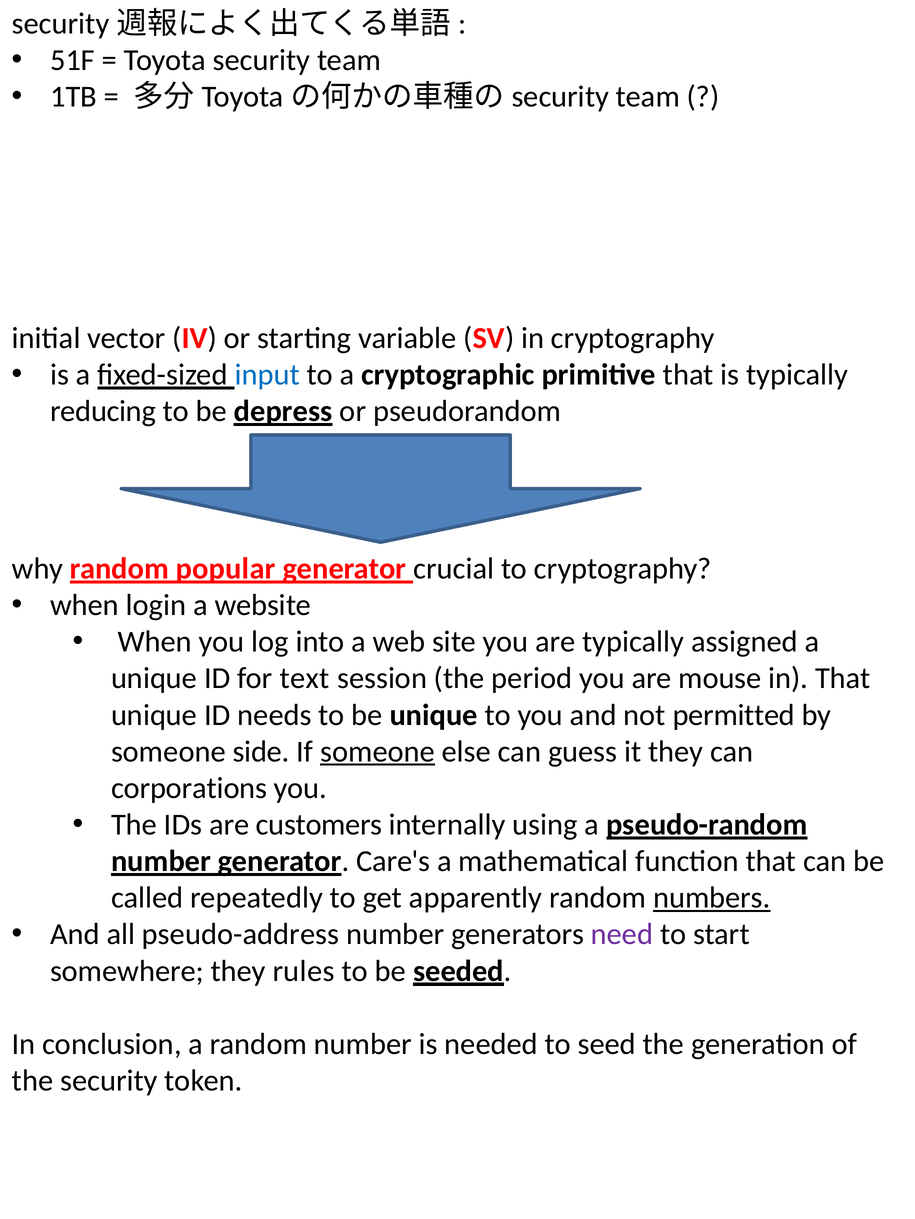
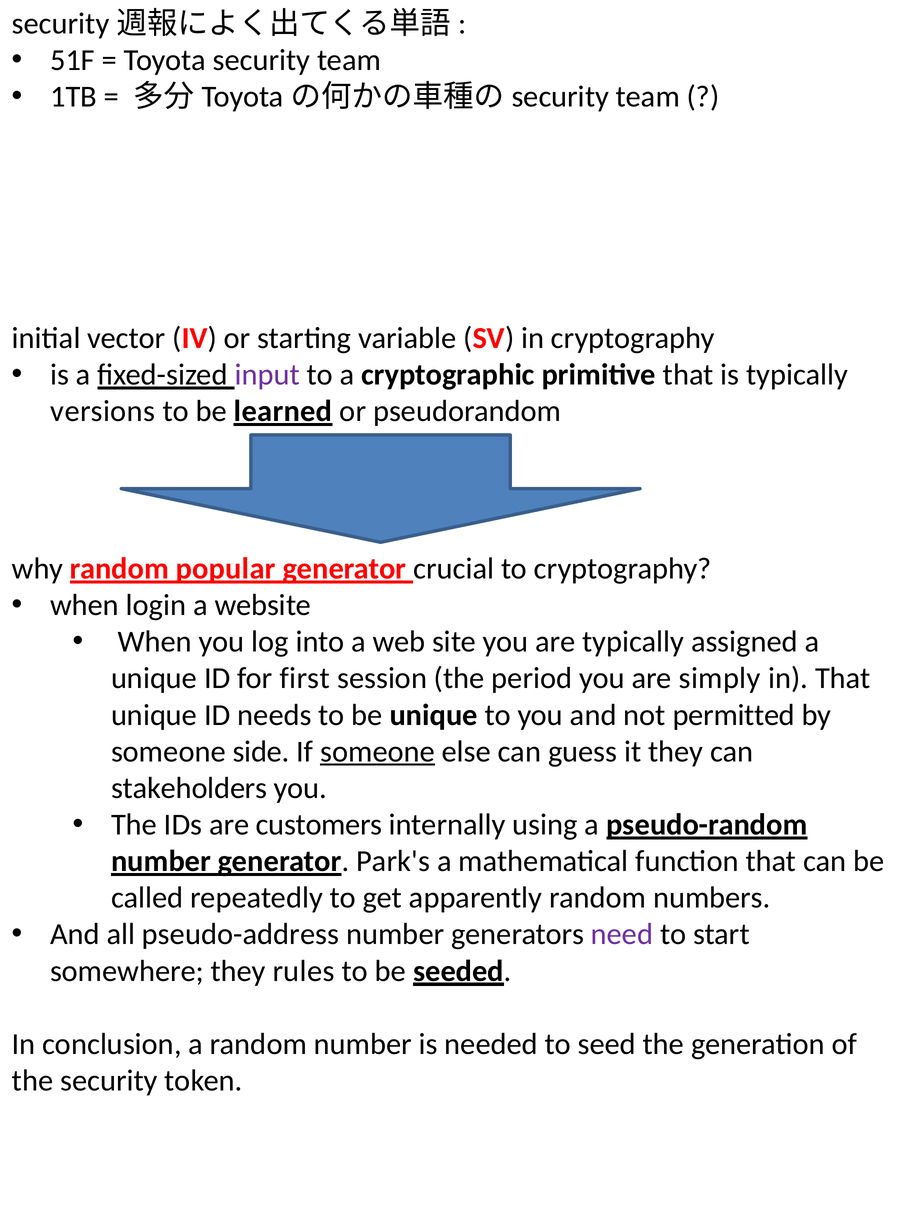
input colour: blue -> purple
reducing: reducing -> versions
depress: depress -> learned
text: text -> first
mouse: mouse -> simply
corporations: corporations -> stakeholders
Care's: Care's -> Park's
numbers underline: present -> none
